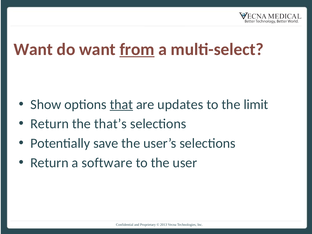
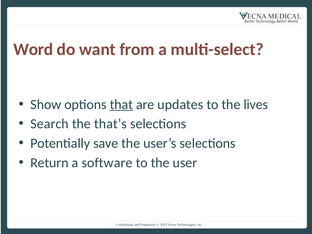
Want at (33, 49): Want -> Word
from underline: present -> none
limit: limit -> lives
Return at (50, 124): Return -> Search
